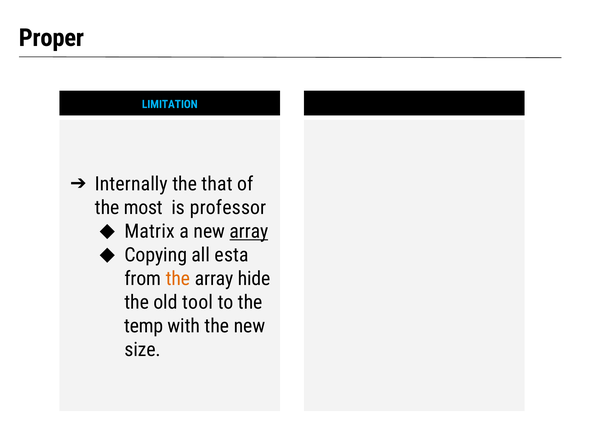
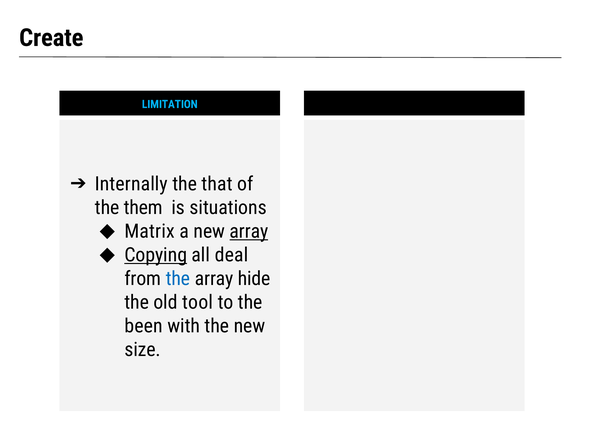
Proper: Proper -> Create
most: most -> them
professor: professor -> situations
Copying underline: none -> present
esta: esta -> deal
the at (178, 279) colour: orange -> blue
temp: temp -> been
